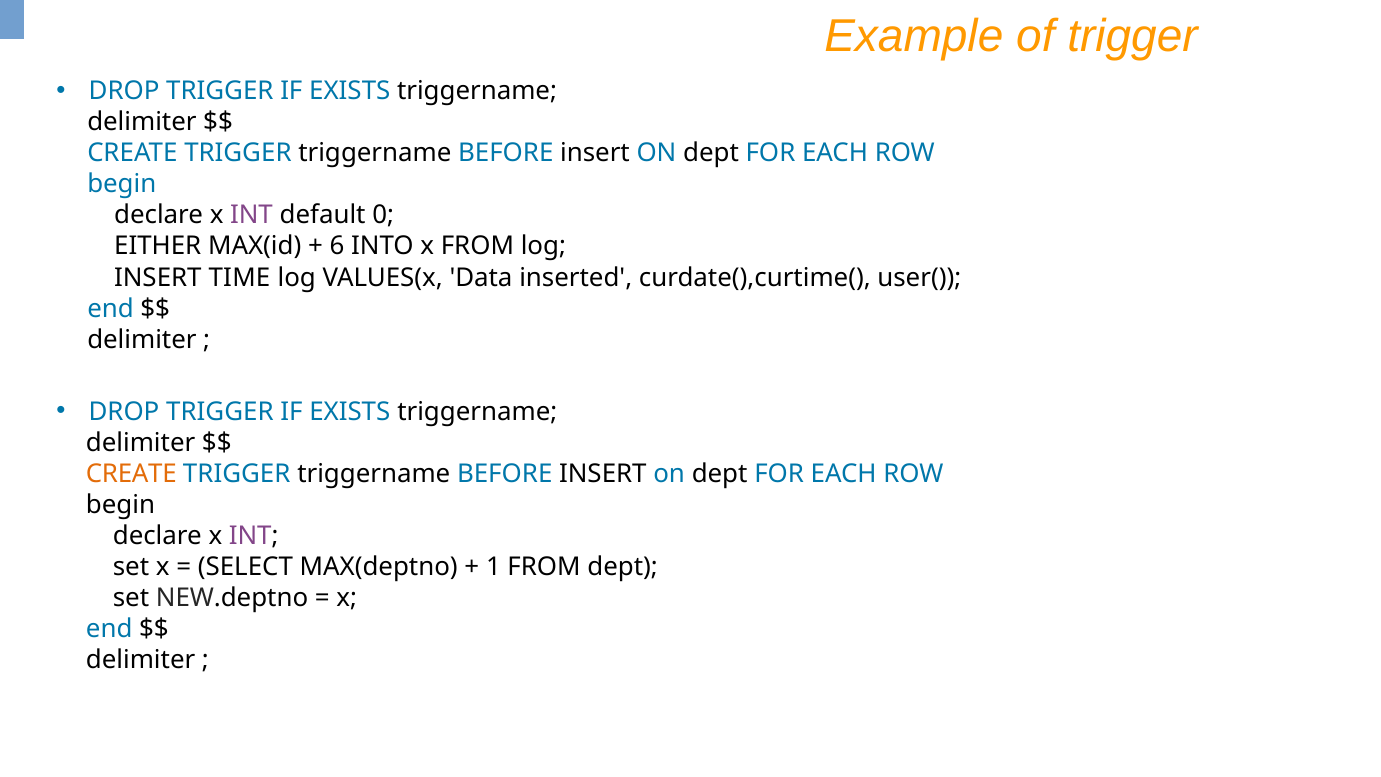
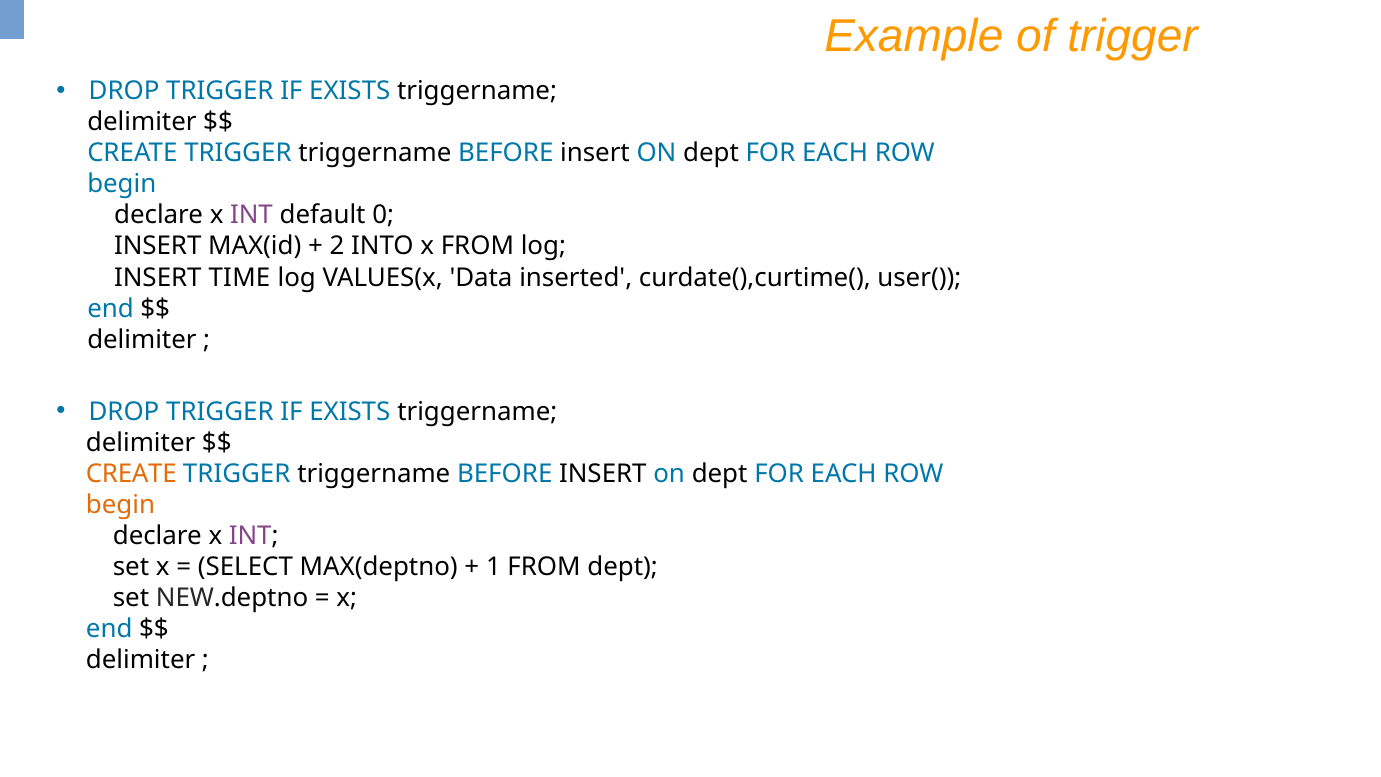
EITHER at (158, 246): EITHER -> INSERT
6: 6 -> 2
begin at (121, 505) colour: black -> orange
